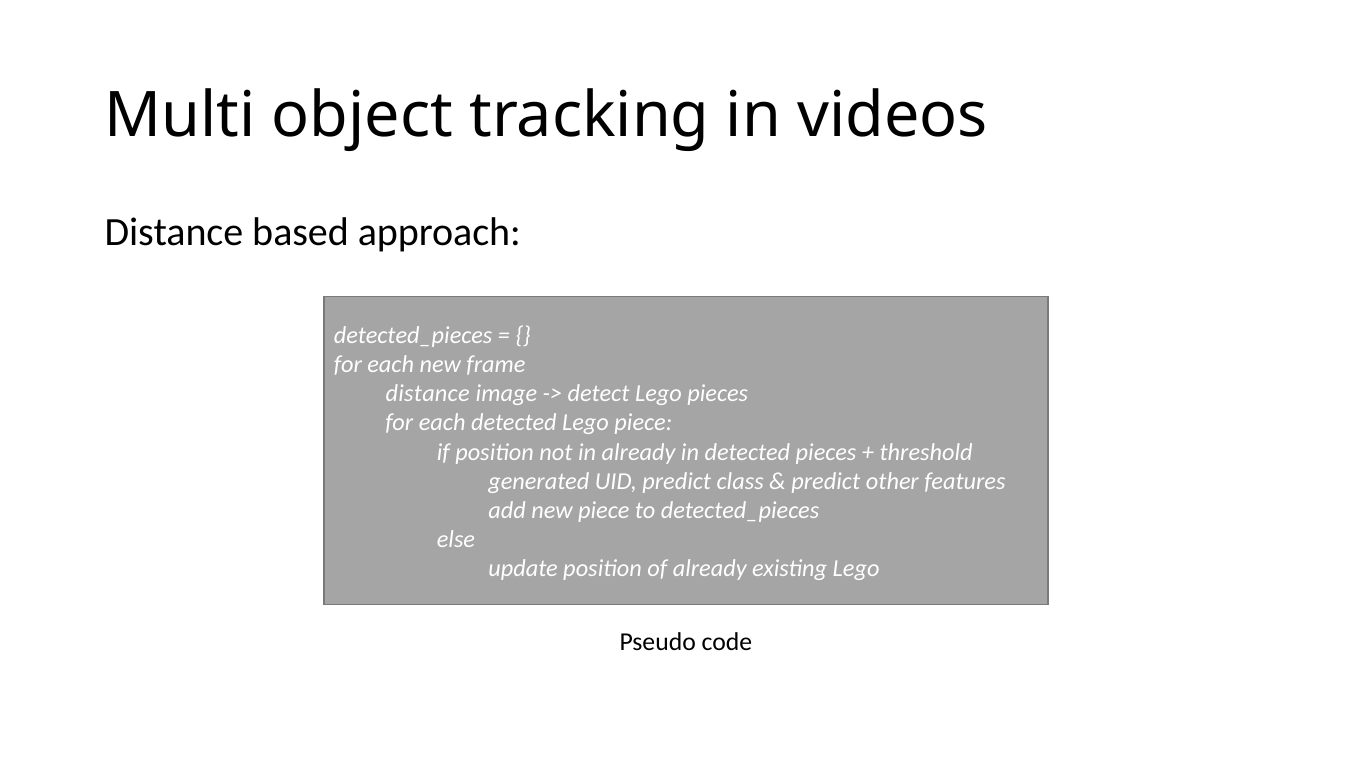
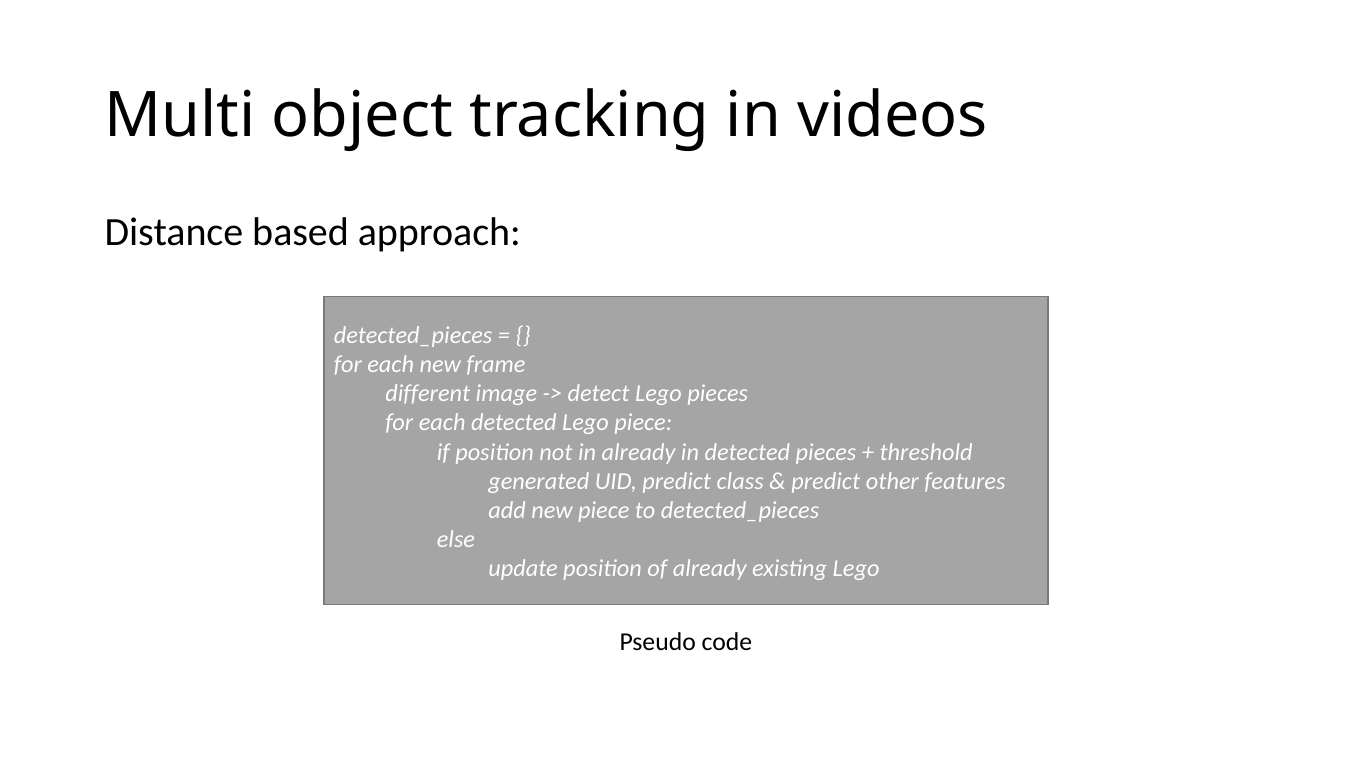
distance at (428, 394): distance -> different
